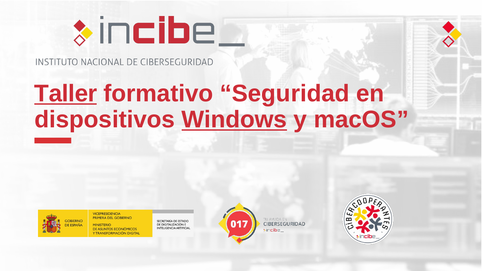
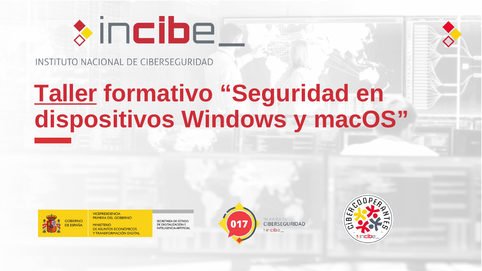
Windows underline: present -> none
